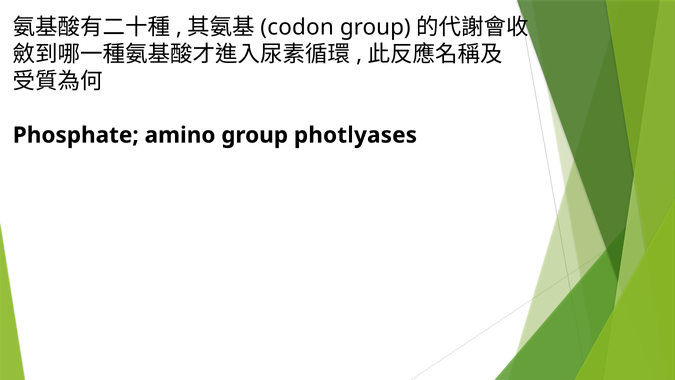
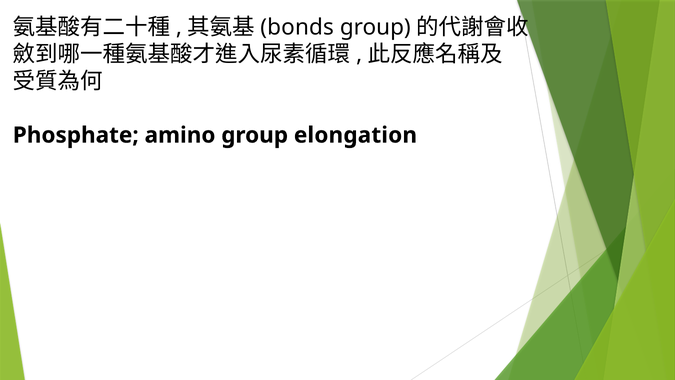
codon: codon -> bonds
photlyases: photlyases -> elongation
